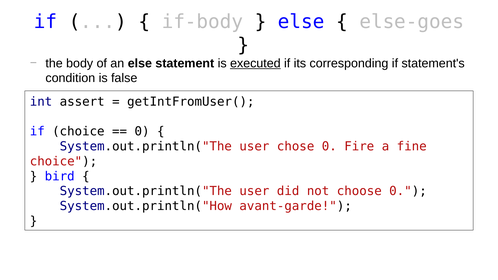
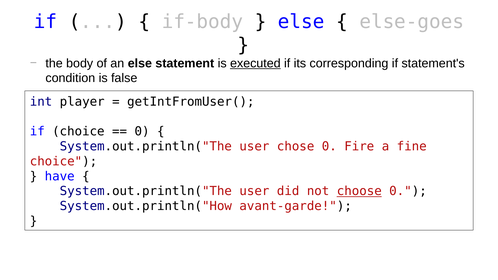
assert: assert -> player
bird: bird -> have
choose underline: none -> present
